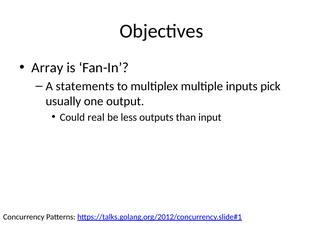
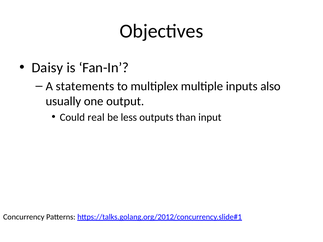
Array: Array -> Daisy
pick: pick -> also
